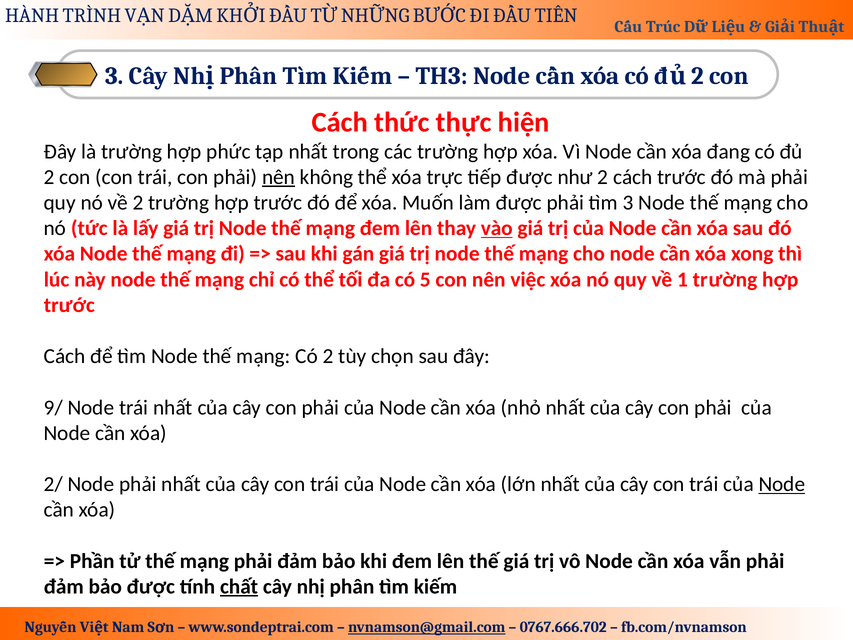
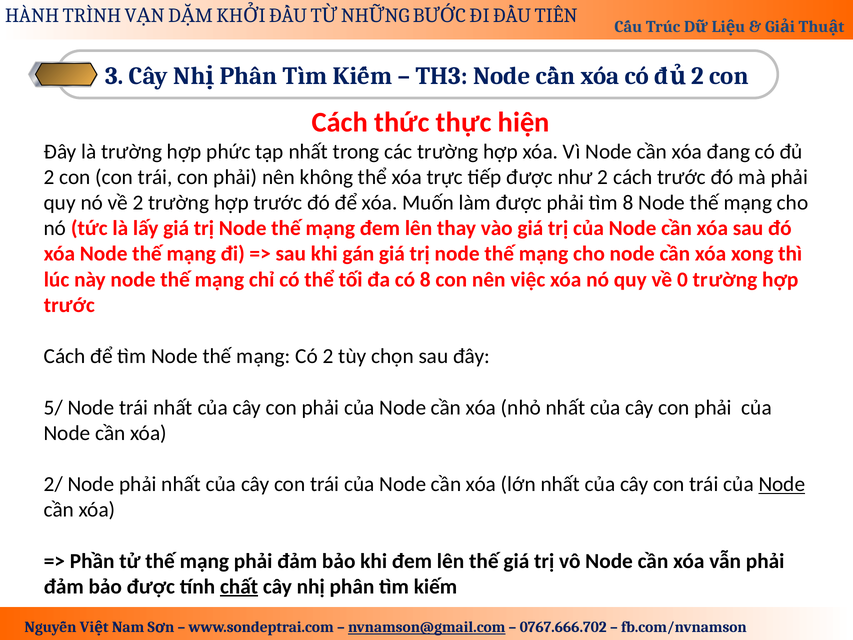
nên at (279, 177) underline: present -> none
tìm 3: 3 -> 8
vào underline: present -> none
có 5: 5 -> 8
1: 1 -> 0
9/: 9/ -> 5/
